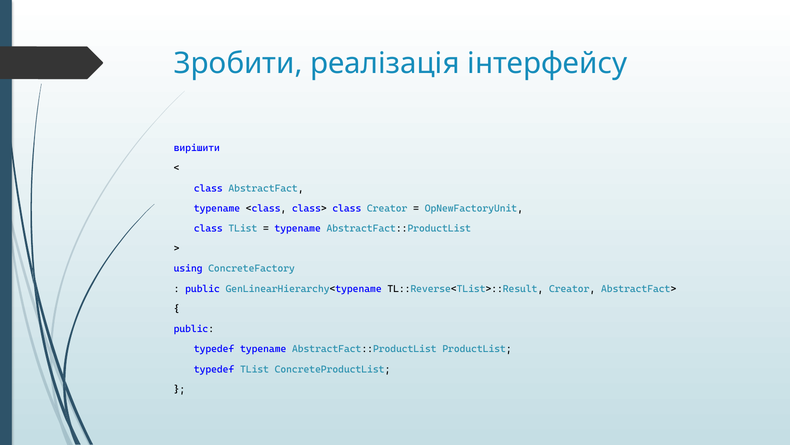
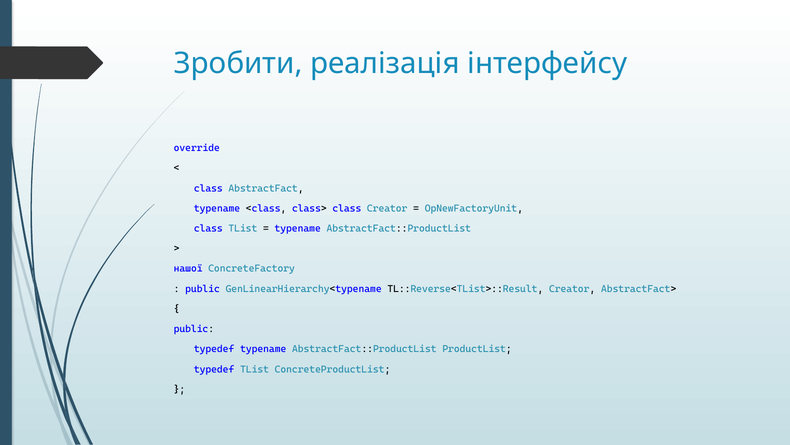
вирішити: вирішити -> override
using: using -> нашої
